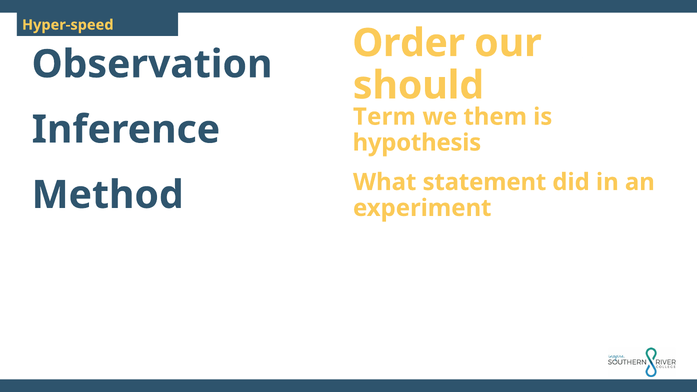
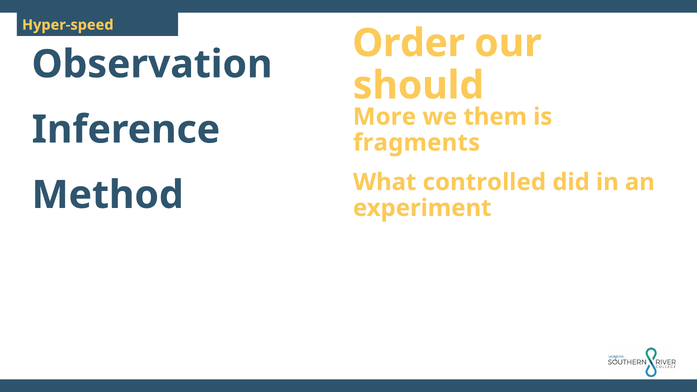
Term: Term -> More
hypothesis: hypothesis -> fragments
statement: statement -> controlled
